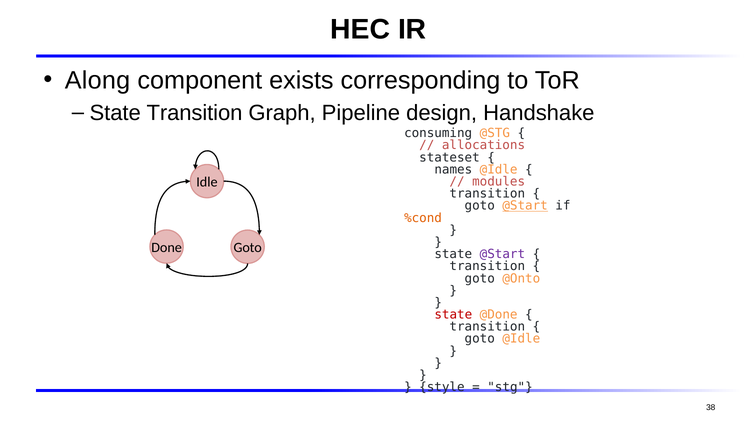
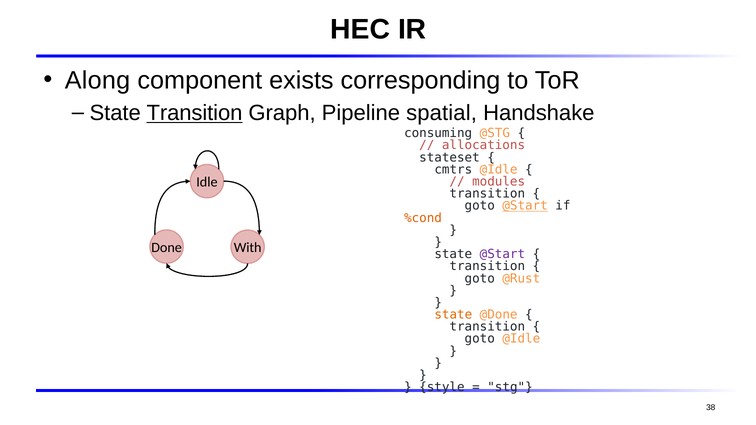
Transition at (194, 113) underline: none -> present
design: design -> spatial
names: names -> cmtrs
Goto at (248, 248): Goto -> With
@Onto: @Onto -> @Rust
state at (453, 315) colour: red -> orange
